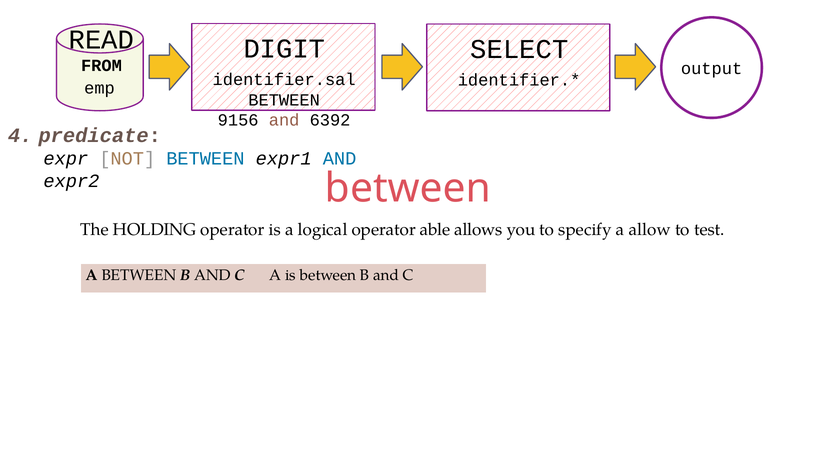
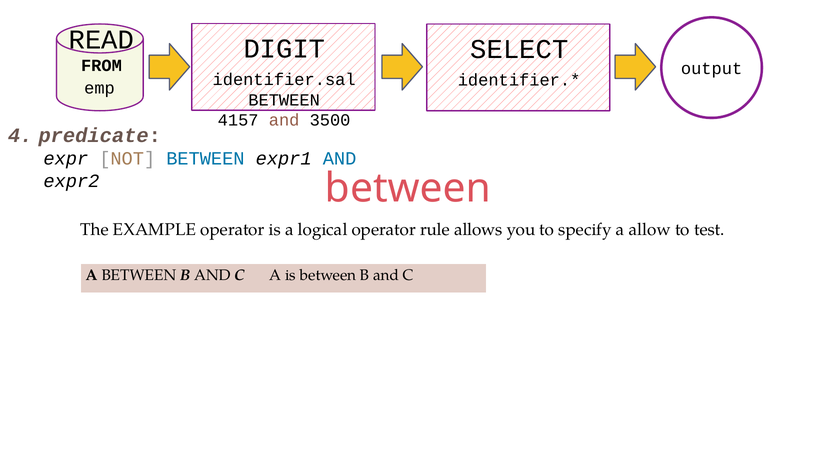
9156: 9156 -> 4157
6392: 6392 -> 3500
HOLDING: HOLDING -> EXAMPLE
able: able -> rule
